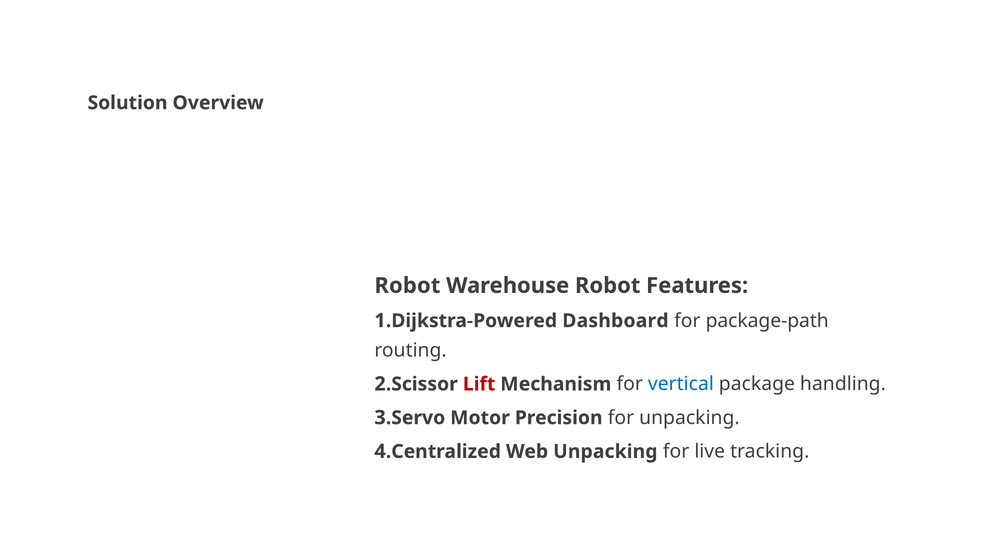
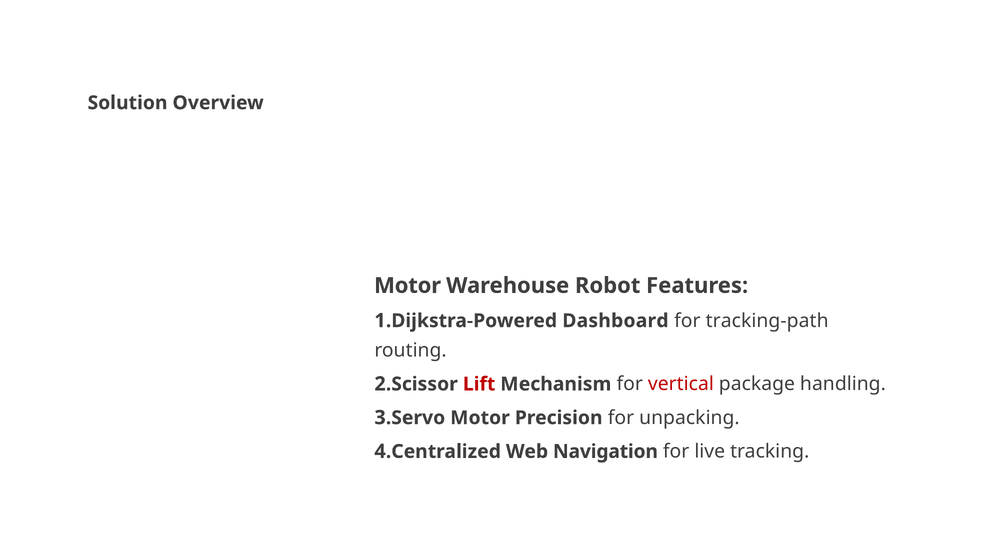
Robot at (407, 286): Robot -> Motor
package-path: package-path -> tracking-path
vertical colour: blue -> red
Web Unpacking: Unpacking -> Navigation
